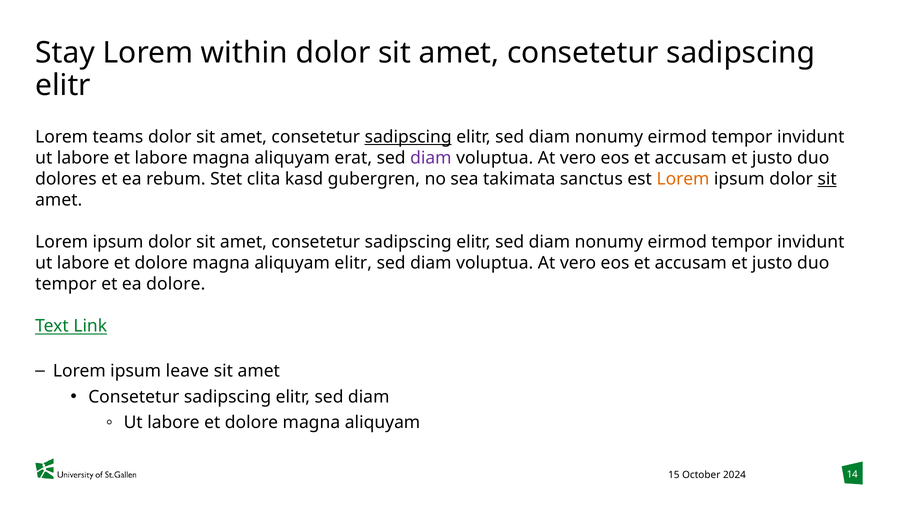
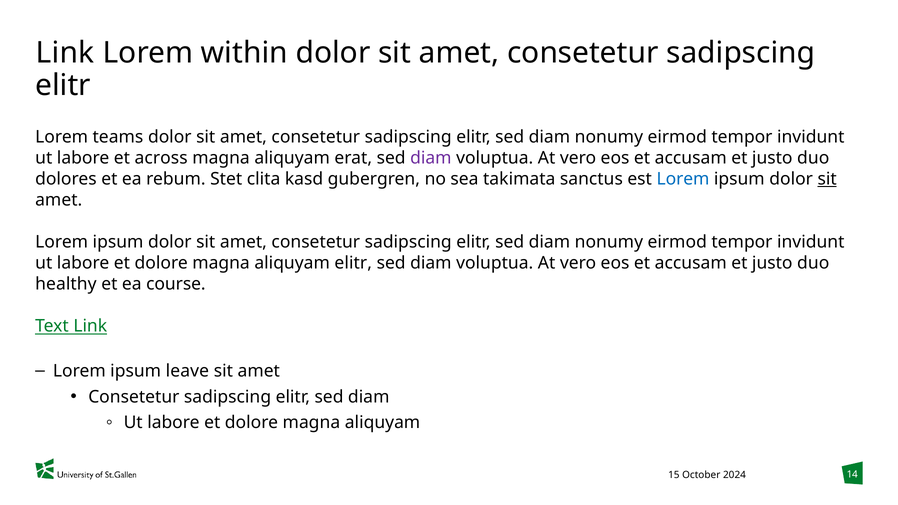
Stay at (65, 53): Stay -> Link
sadipscing at (408, 137) underline: present -> none
et labore: labore -> across
Lorem at (683, 179) colour: orange -> blue
tempor at (66, 284): tempor -> healthy
ea dolore: dolore -> course
